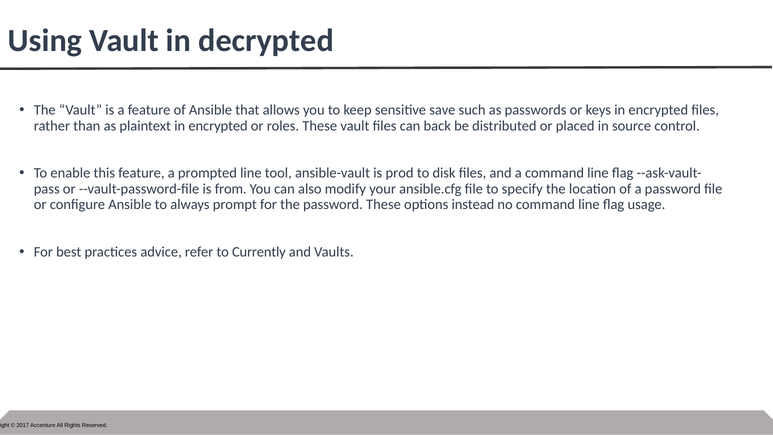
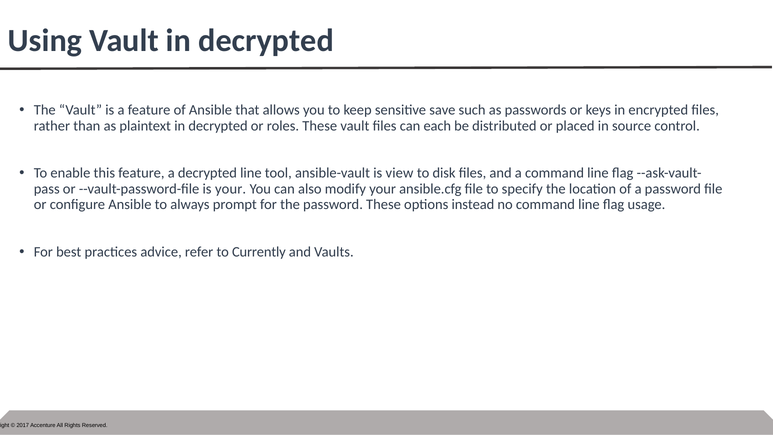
plaintext in encrypted: encrypted -> decrypted
back: back -> each
a prompted: prompted -> decrypted
prod: prod -> view
is from: from -> your
